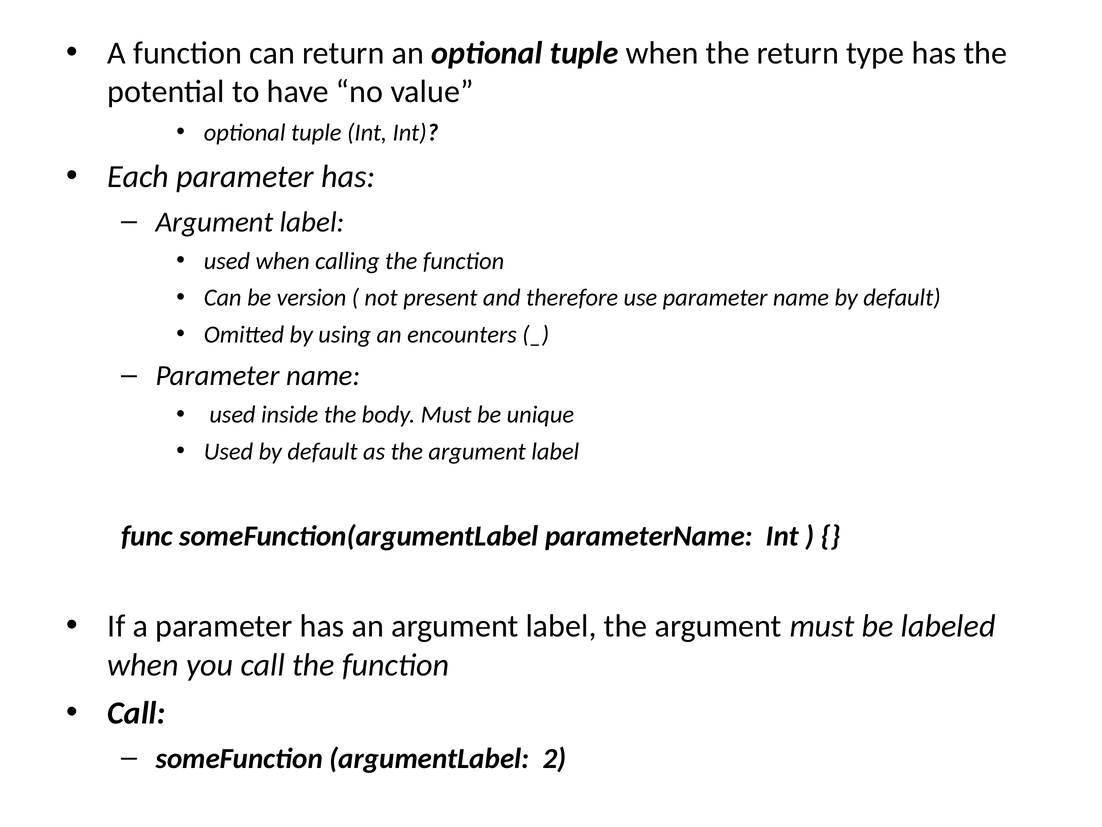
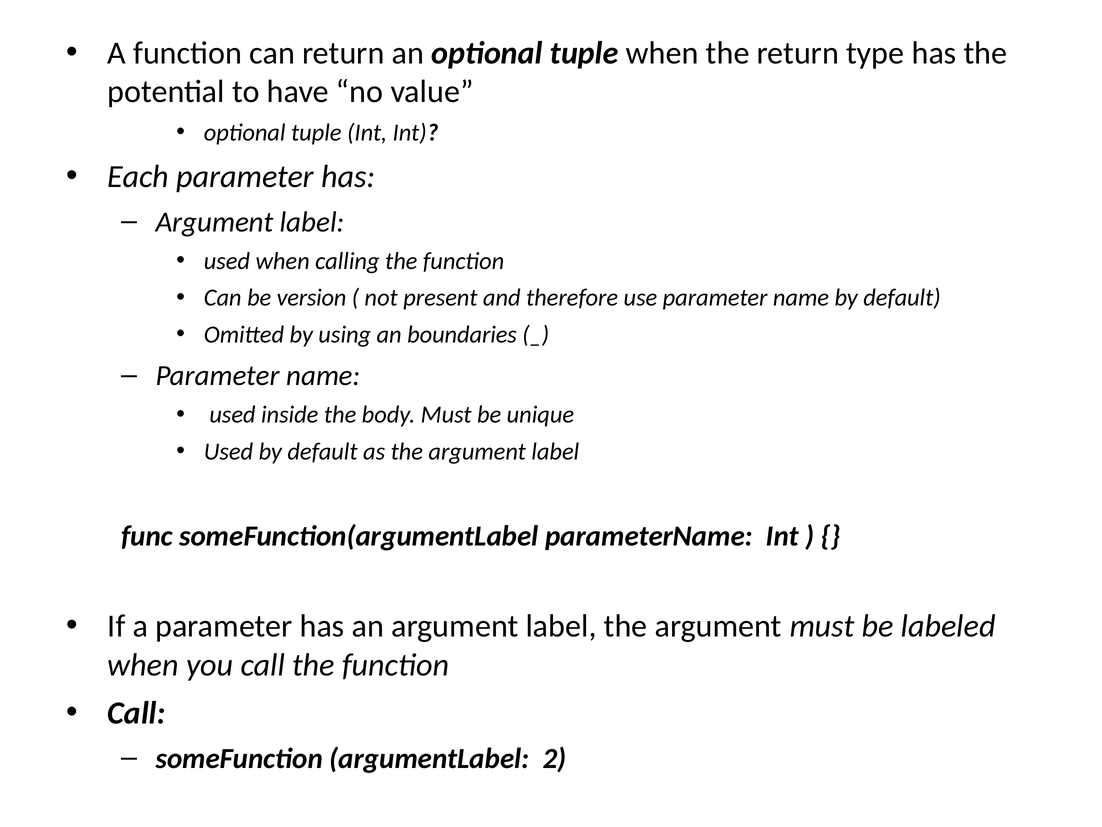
encounters: encounters -> boundaries
